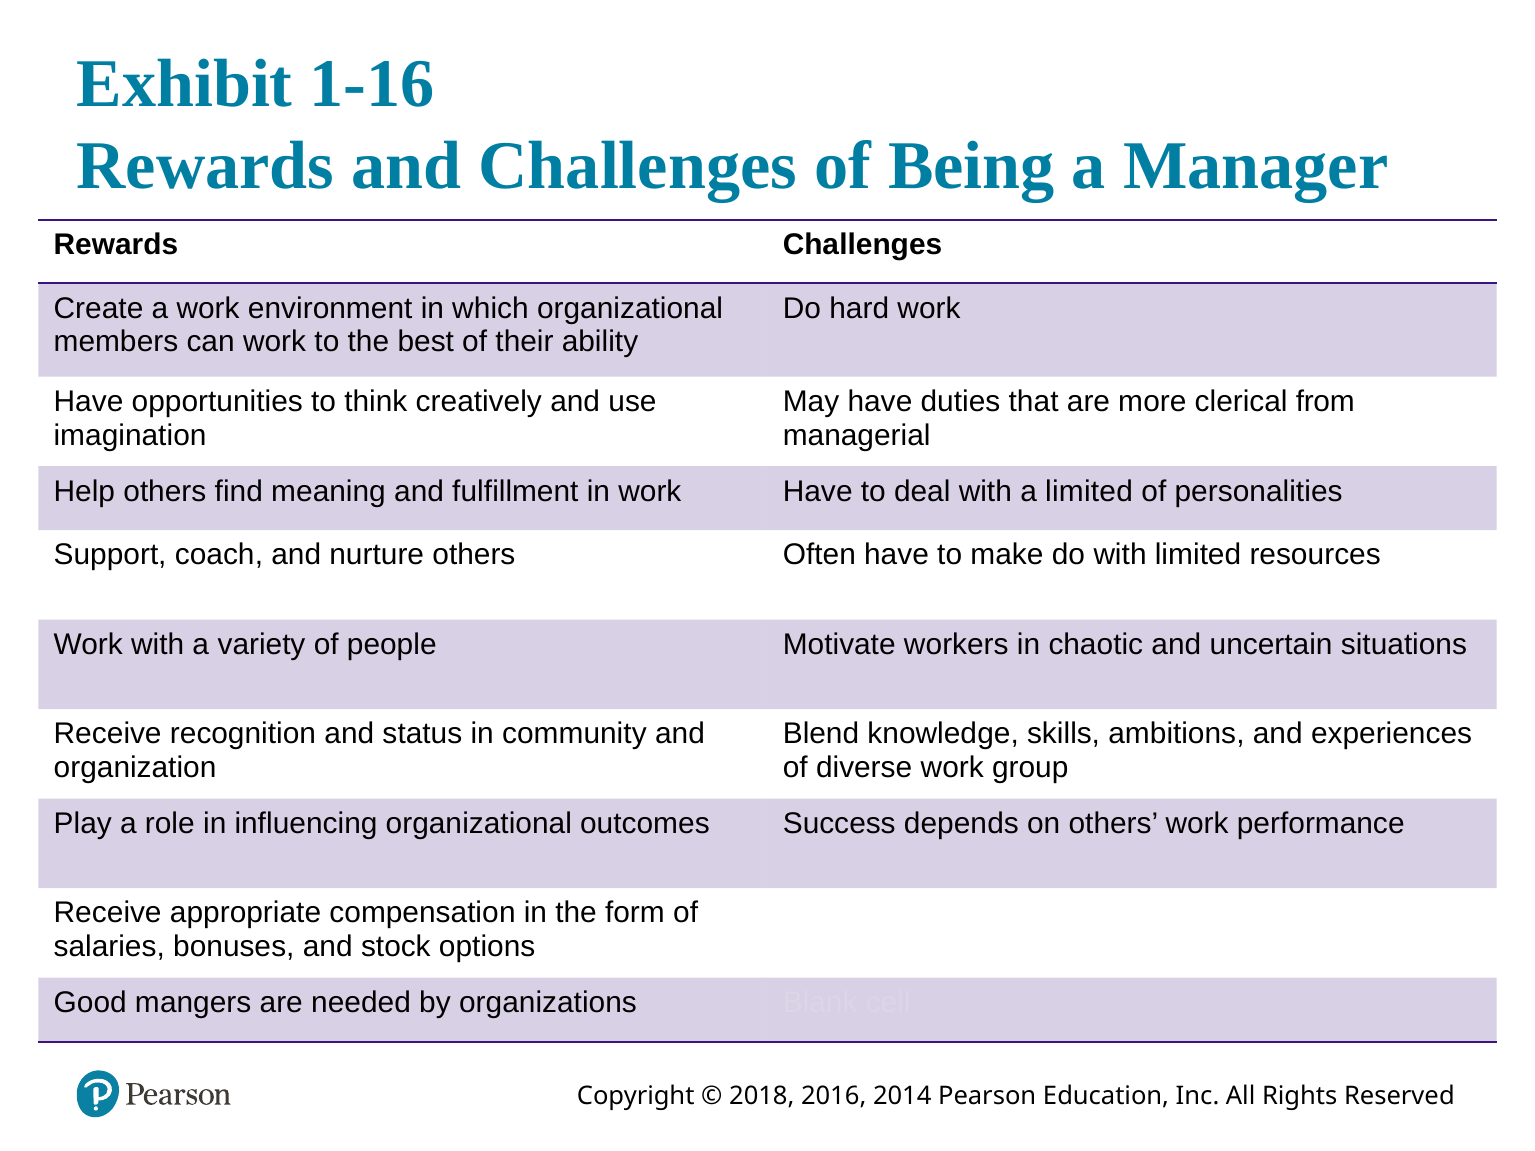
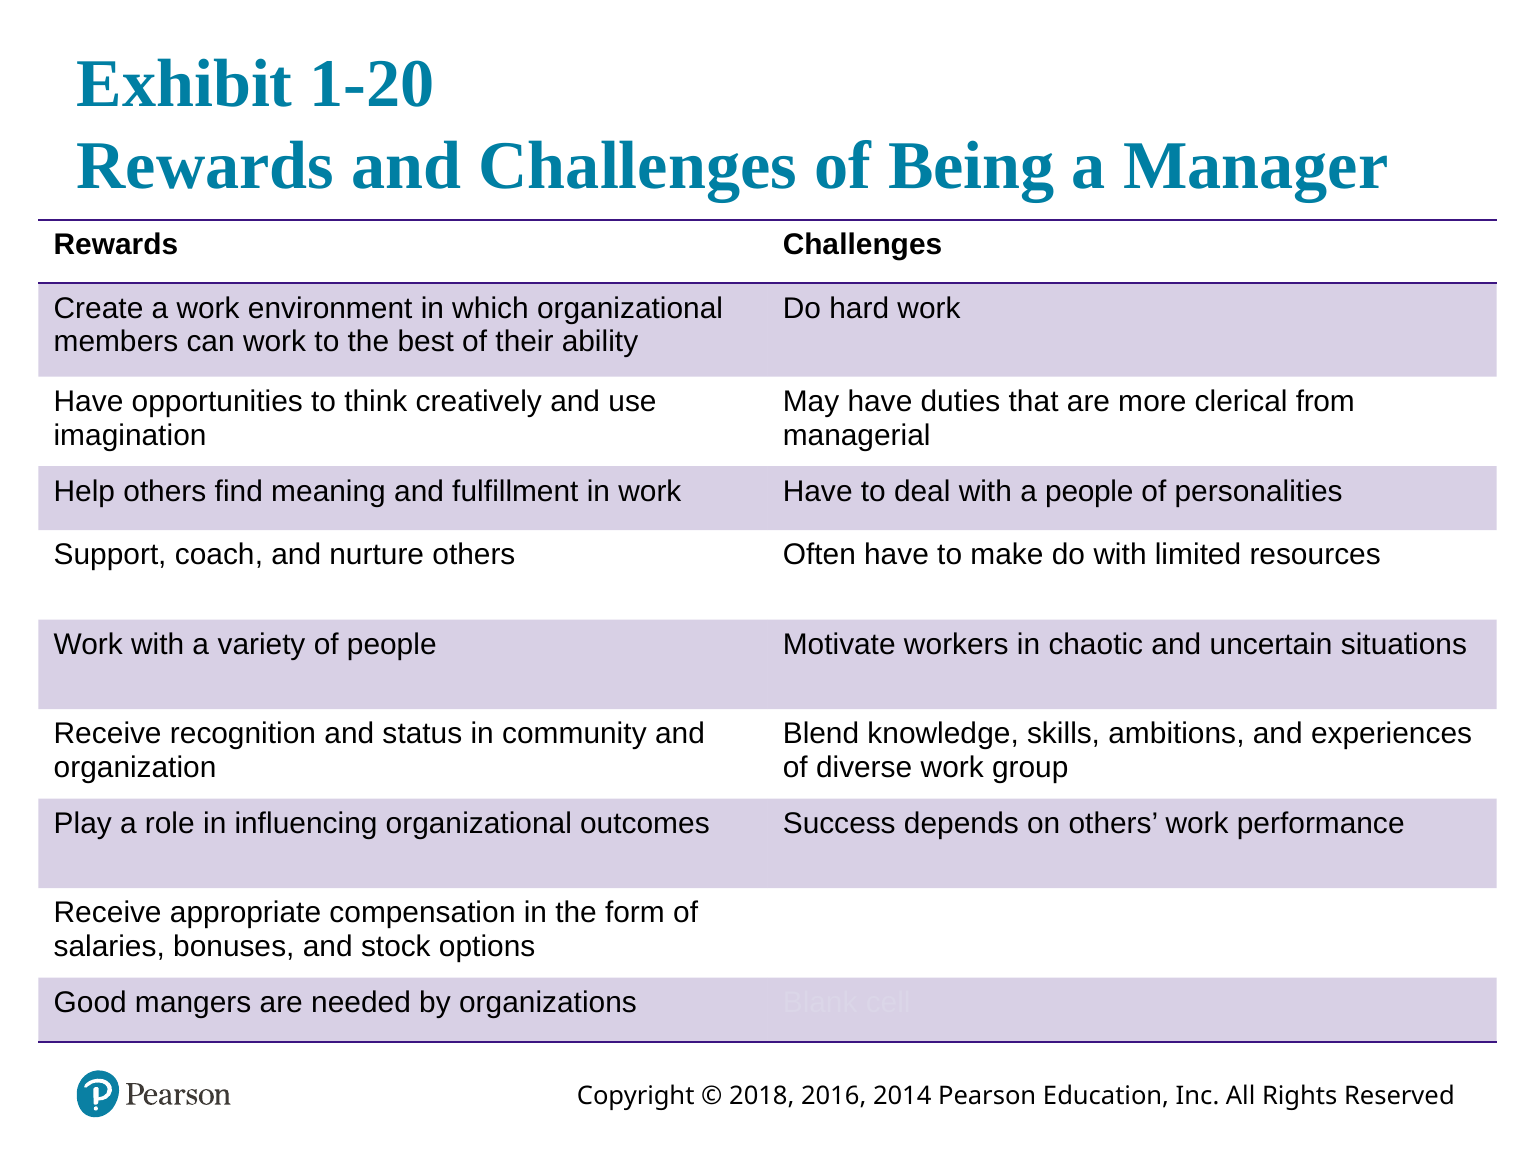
1-16: 1-16 -> 1-20
a limited: limited -> people
